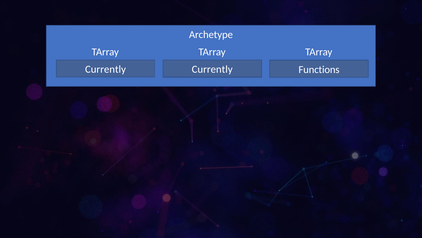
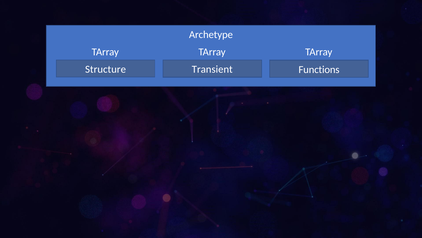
Currently at (106, 69): Currently -> Structure
Currently at (212, 69): Currently -> Transient
